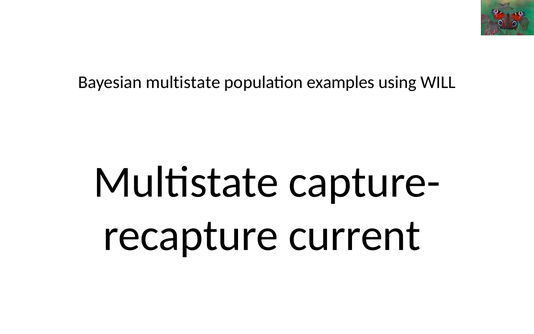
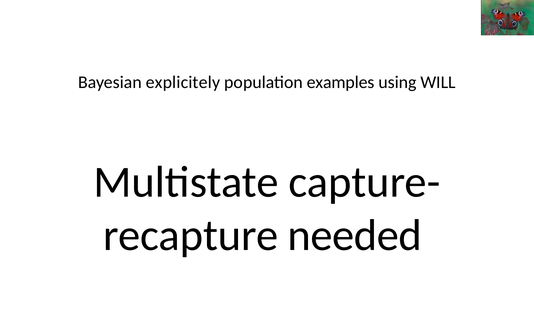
Bayesian multistate: multistate -> explicitely
current: current -> needed
